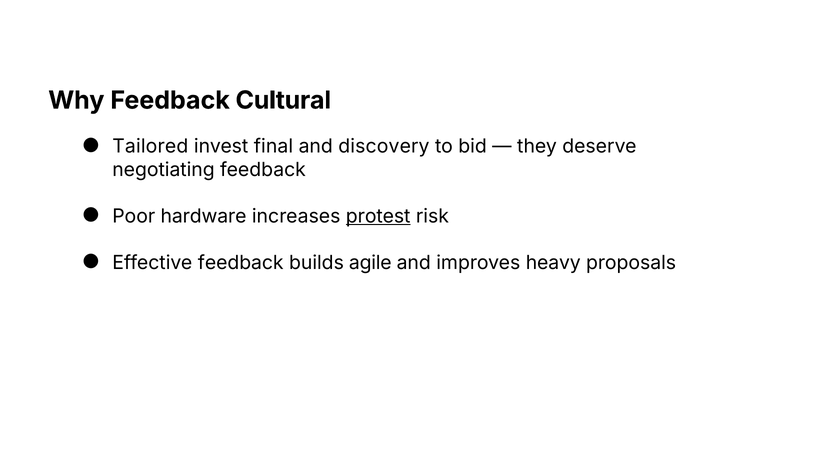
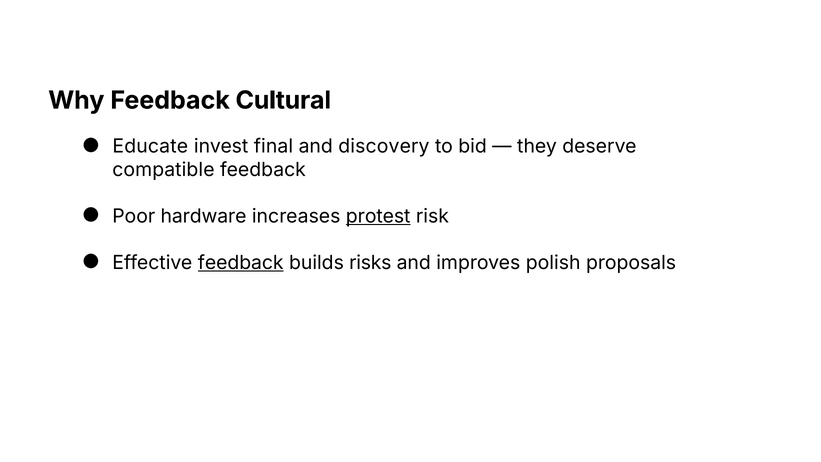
Tailored: Tailored -> Educate
negotiating: negotiating -> compatible
feedback at (241, 263) underline: none -> present
agile: agile -> risks
heavy: heavy -> polish
